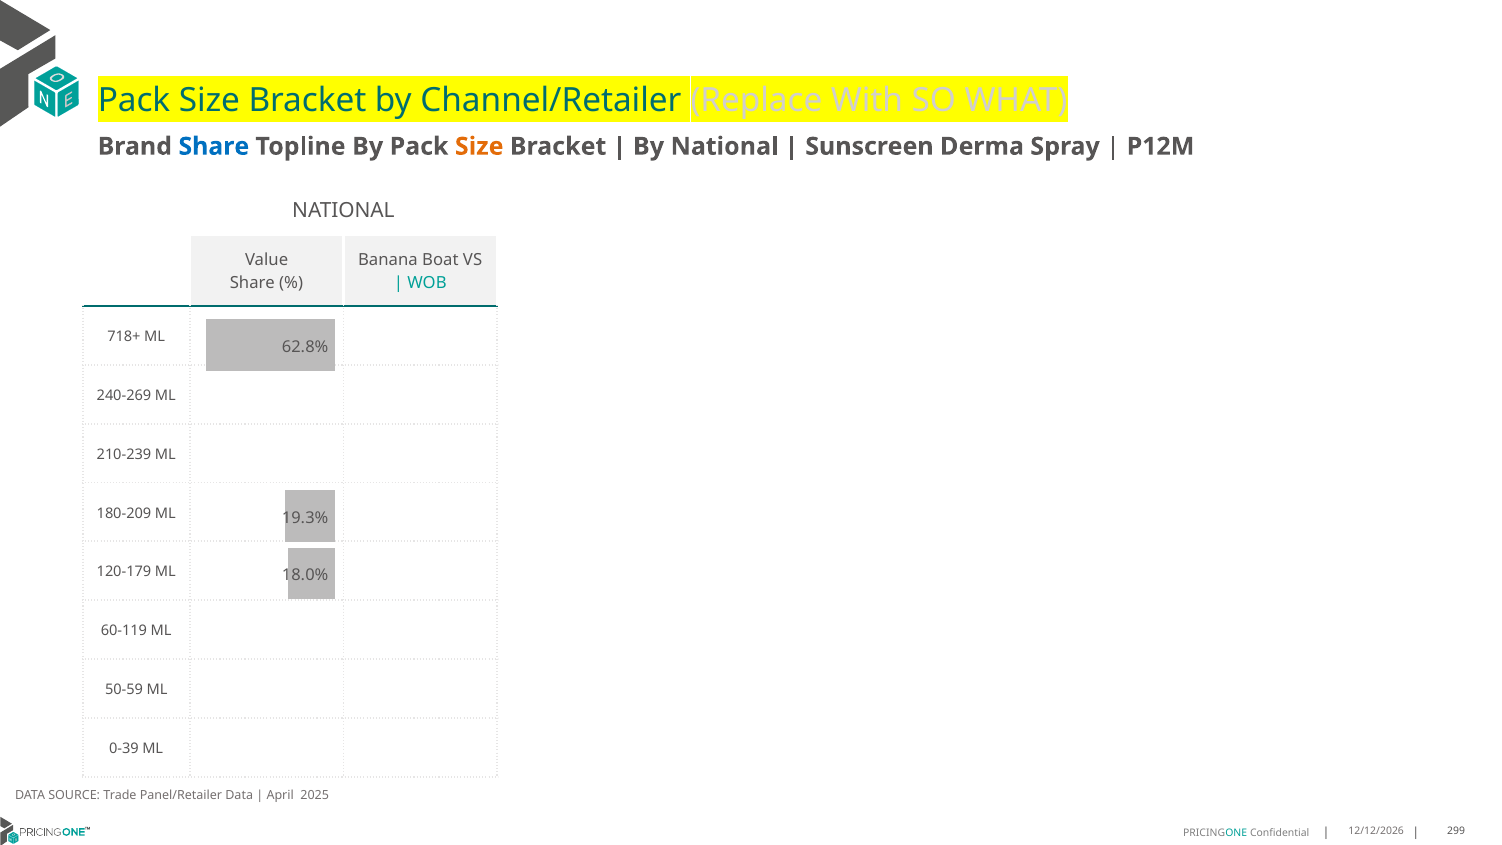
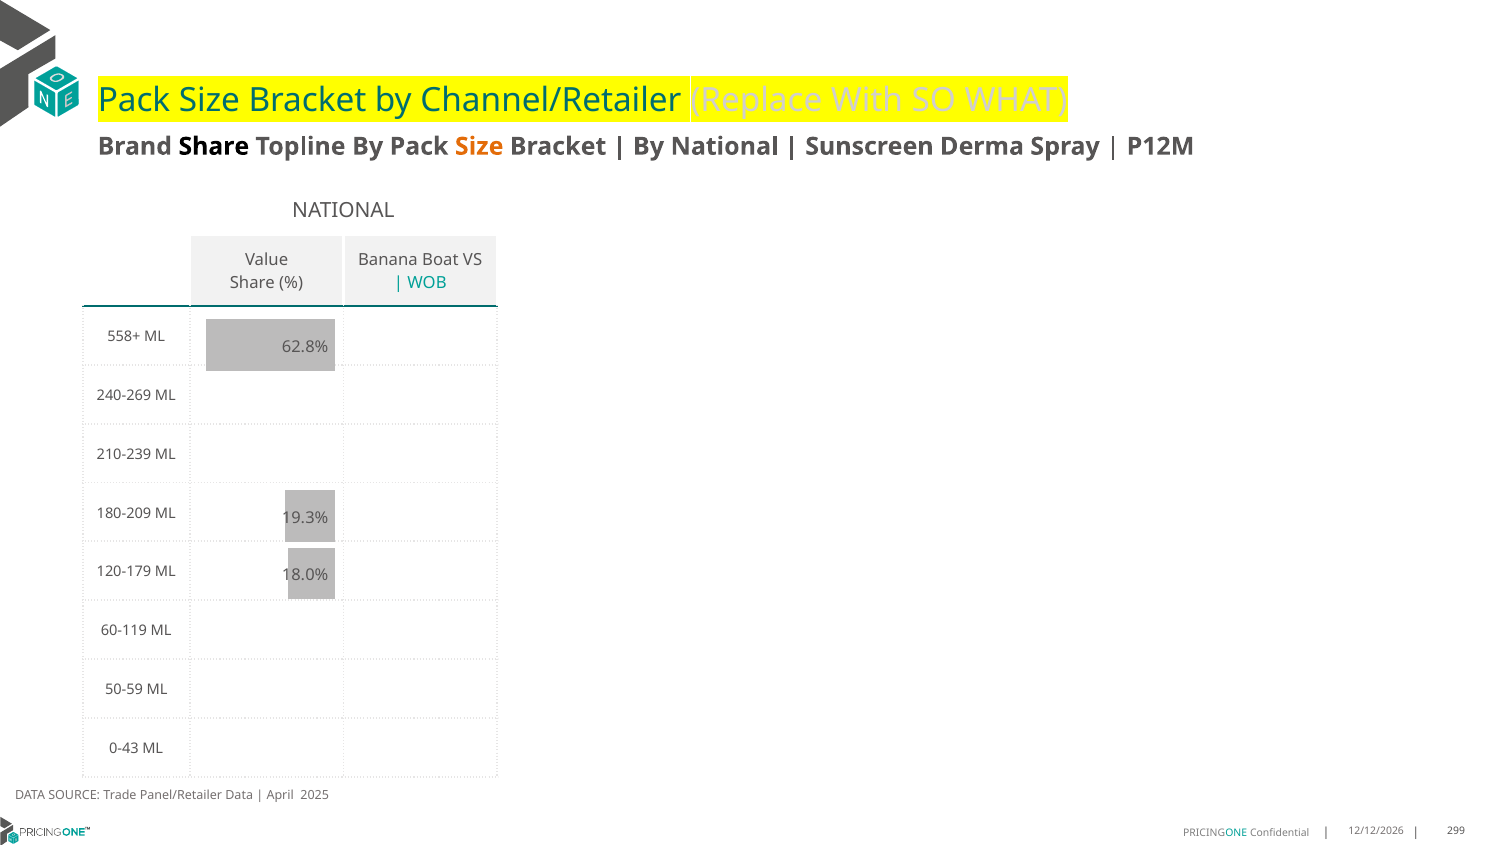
Share at (214, 146) colour: blue -> black
718+: 718+ -> 558+
0-39: 0-39 -> 0-43
